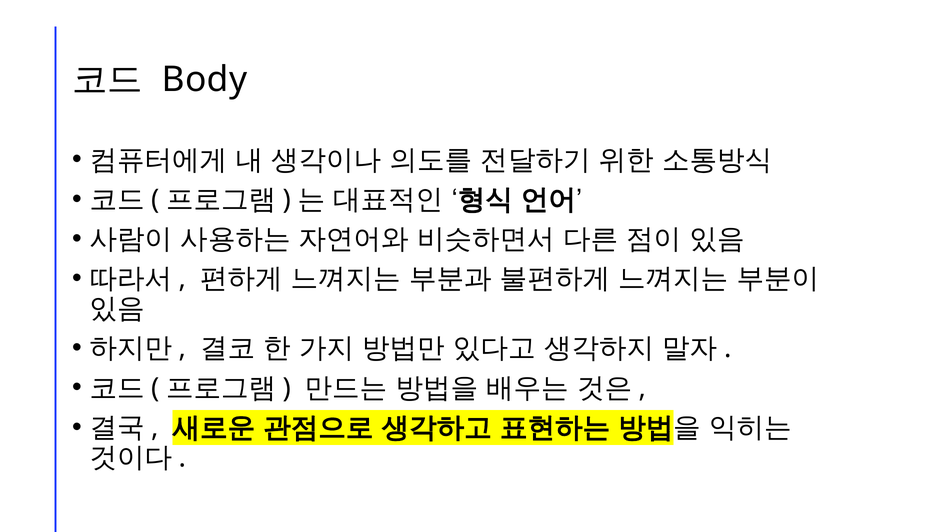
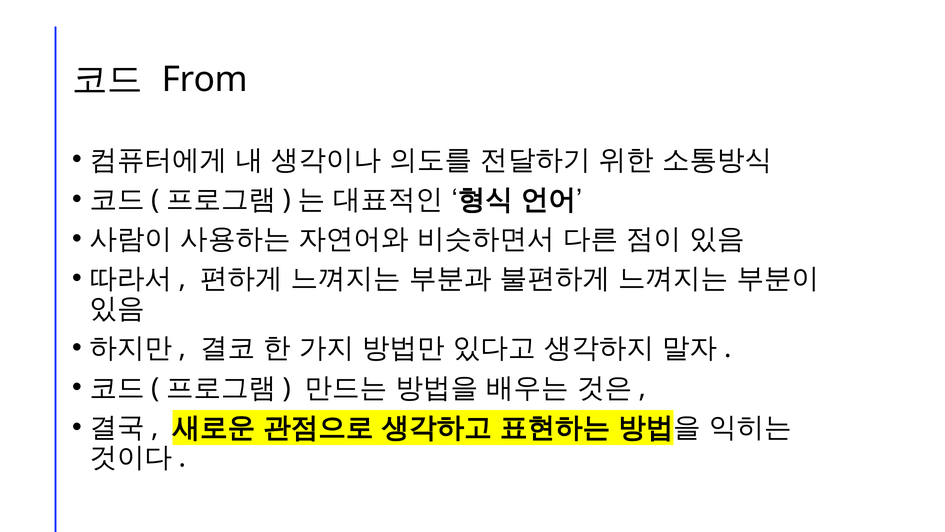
Body: Body -> From
